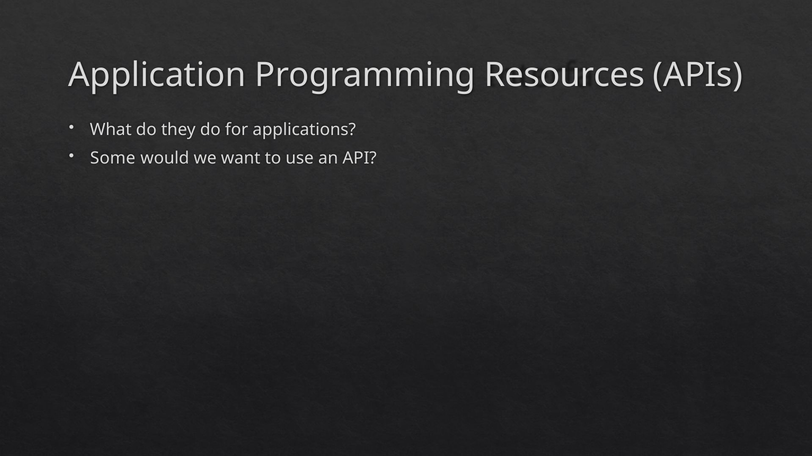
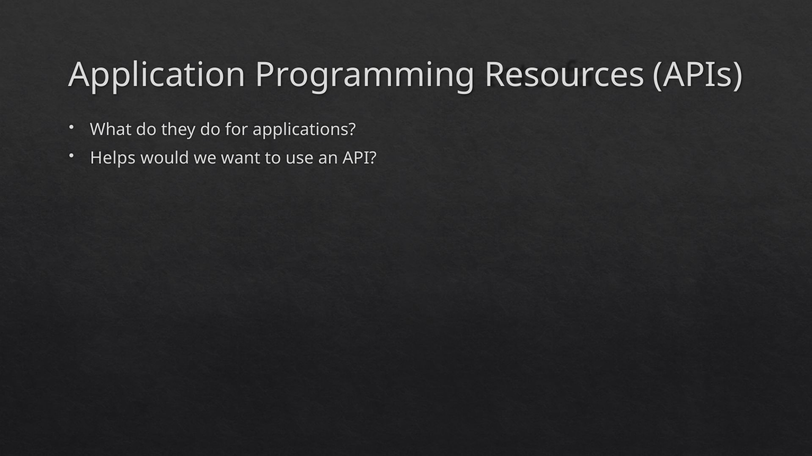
Some: Some -> Helps
